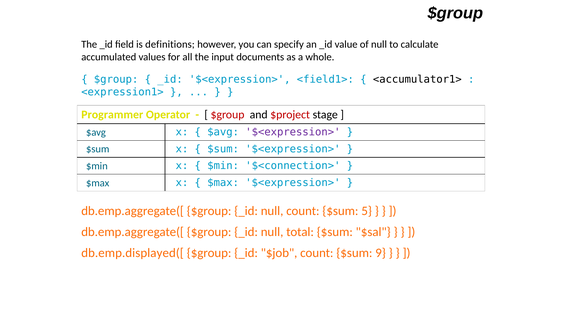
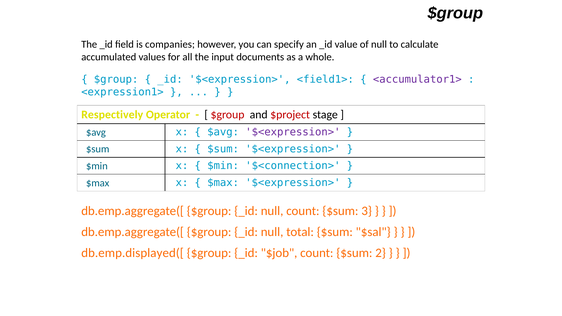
definitions: definitions -> companies
<accumulator1> colour: black -> purple
Programmer: Programmer -> Respectively
5: 5 -> 3
9: 9 -> 2
